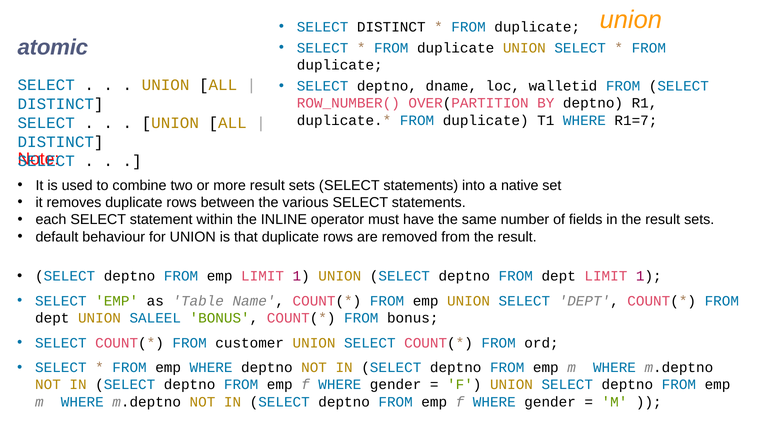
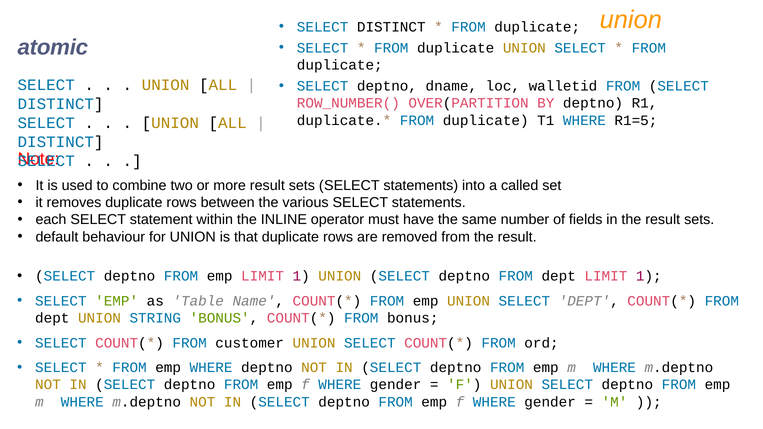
R1=7: R1=7 -> R1=5
native: native -> called
SALEEL: SALEEL -> STRING
